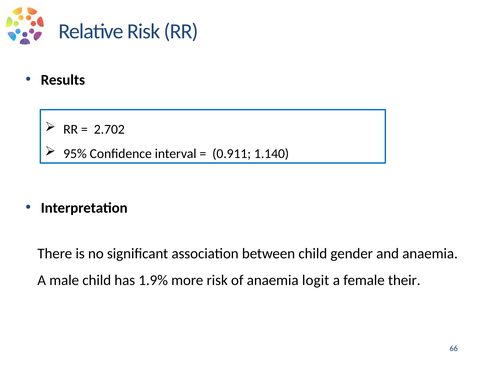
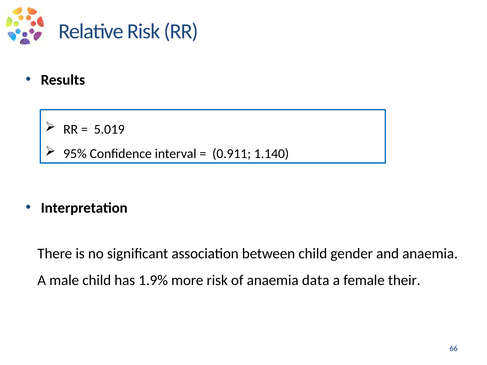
2.702: 2.702 -> 5.019
logit: logit -> data
